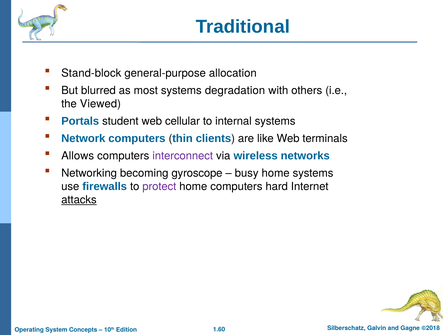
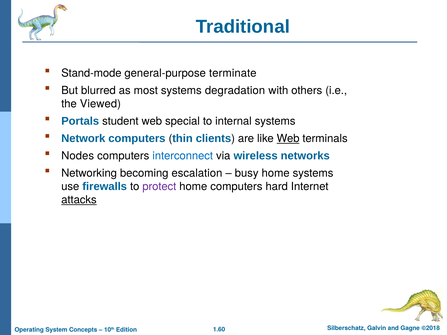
Stand-block: Stand-block -> Stand-mode
allocation: allocation -> terminate
cellular: cellular -> special
Web at (288, 138) underline: none -> present
Allows: Allows -> Nodes
interconnect colour: purple -> blue
gyroscope: gyroscope -> escalation
